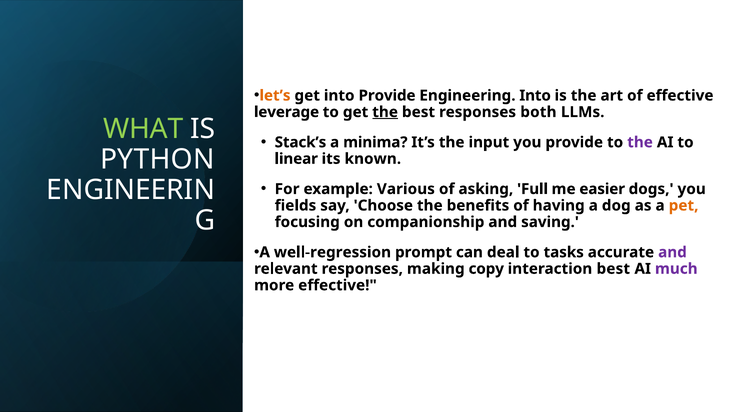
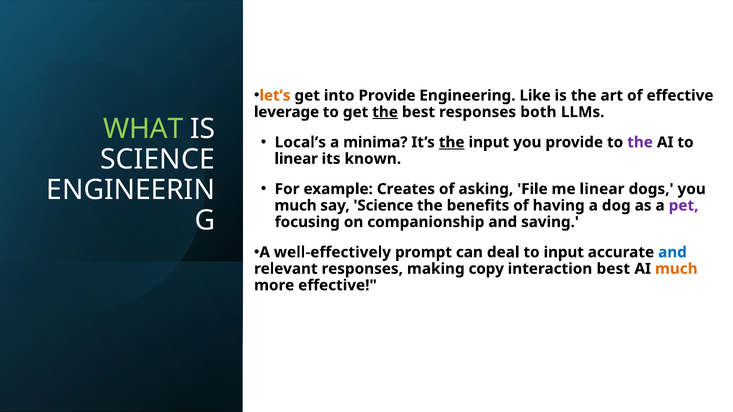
Engineering Into: Into -> Like
Stack’s: Stack’s -> Local’s
the at (452, 142) underline: none -> present
PYTHON at (157, 160): PYTHON -> SCIENCE
Various: Various -> Creates
Full: Full -> File
me easier: easier -> linear
fields at (295, 206): fields -> much
say Choose: Choose -> Science
pet colour: orange -> purple
well-regression: well-regression -> well-effectively
to tasks: tasks -> input
and at (672, 252) colour: purple -> blue
much at (676, 269) colour: purple -> orange
